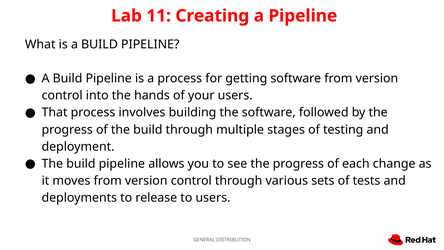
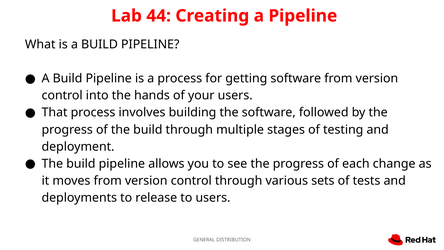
11: 11 -> 44
